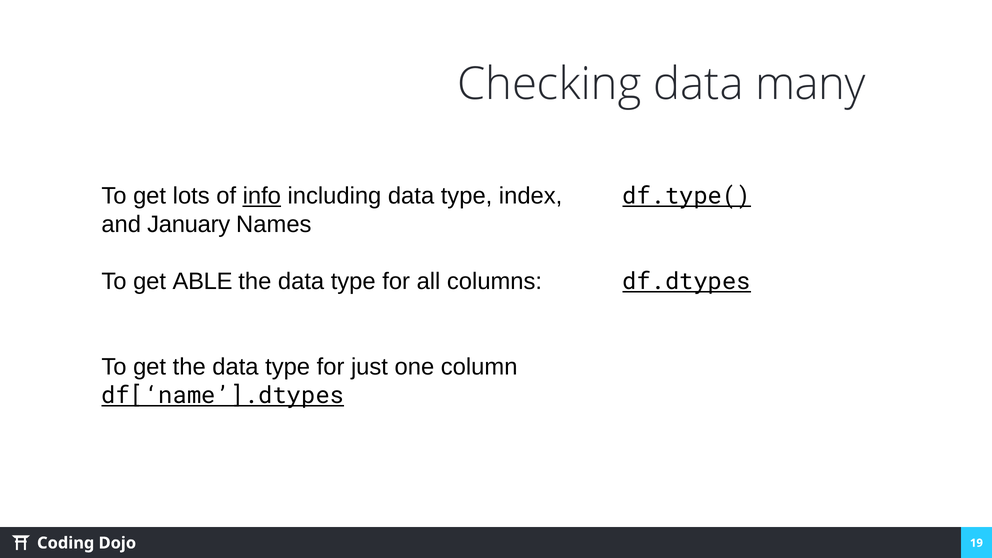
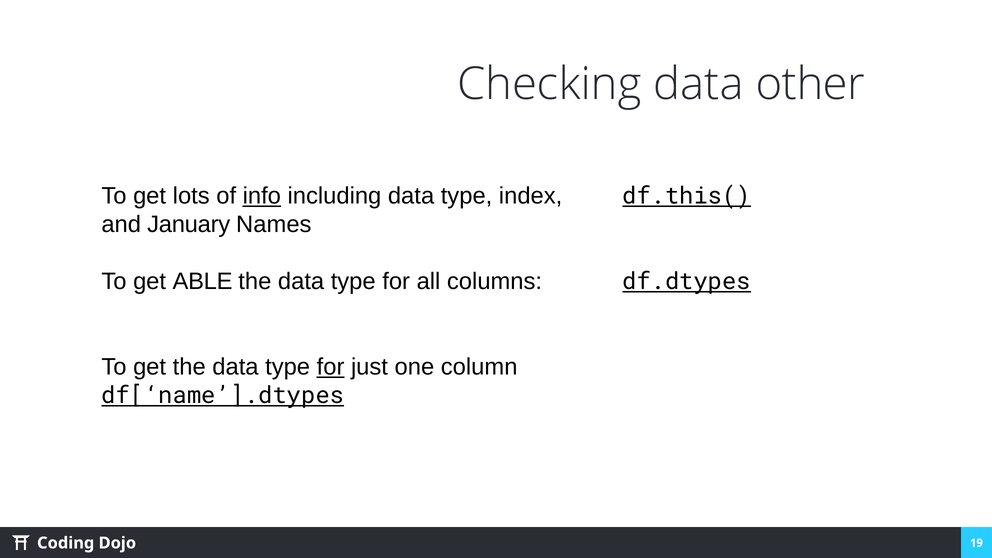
many: many -> other
df.type(: df.type( -> df.this(
for at (331, 367) underline: none -> present
